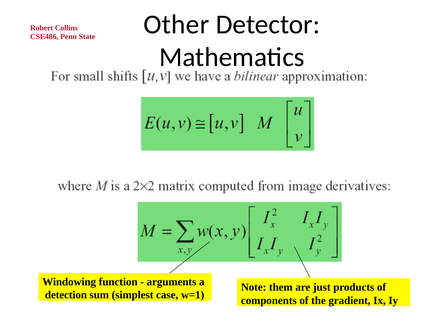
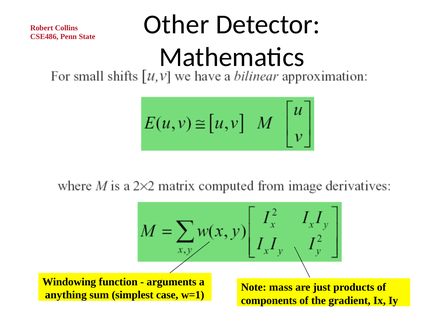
them: them -> mass
detection: detection -> anything
